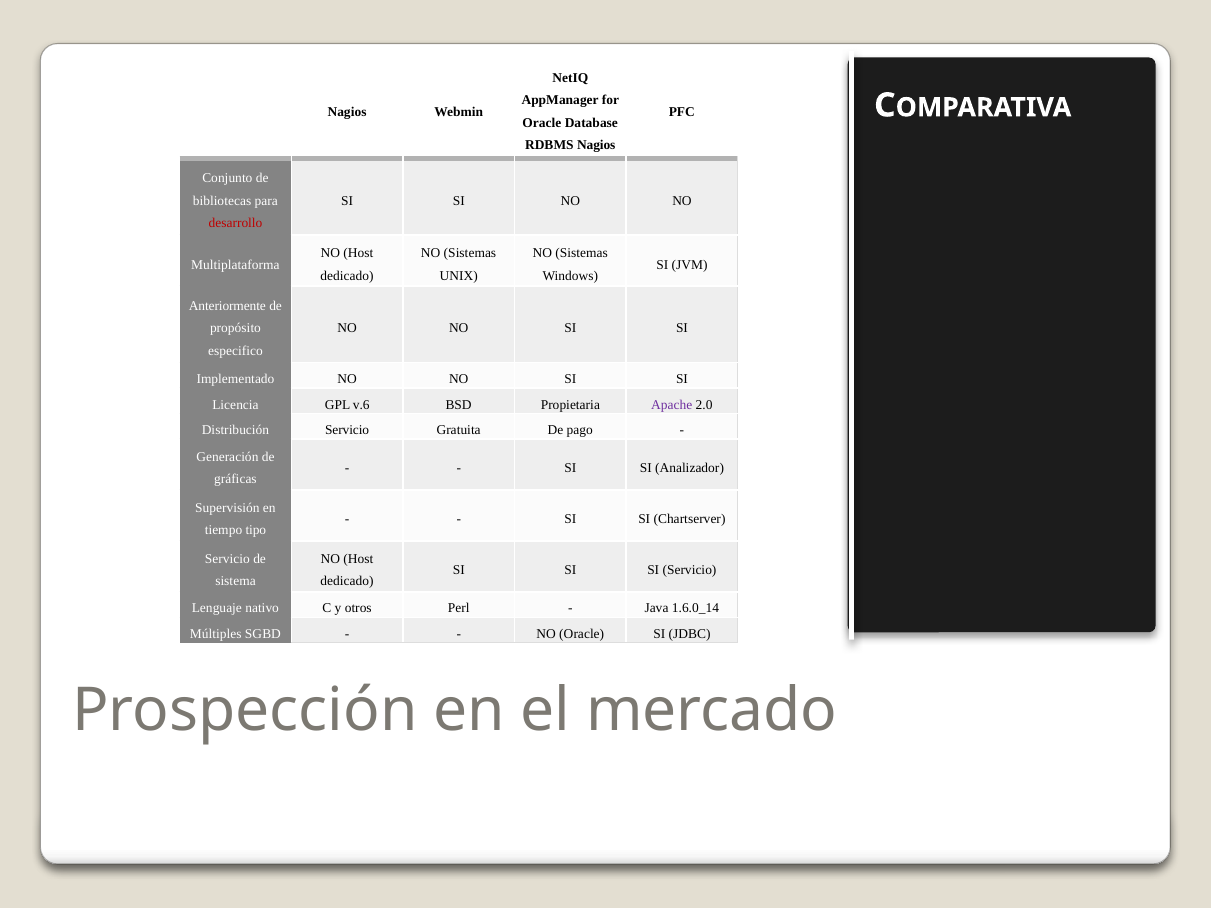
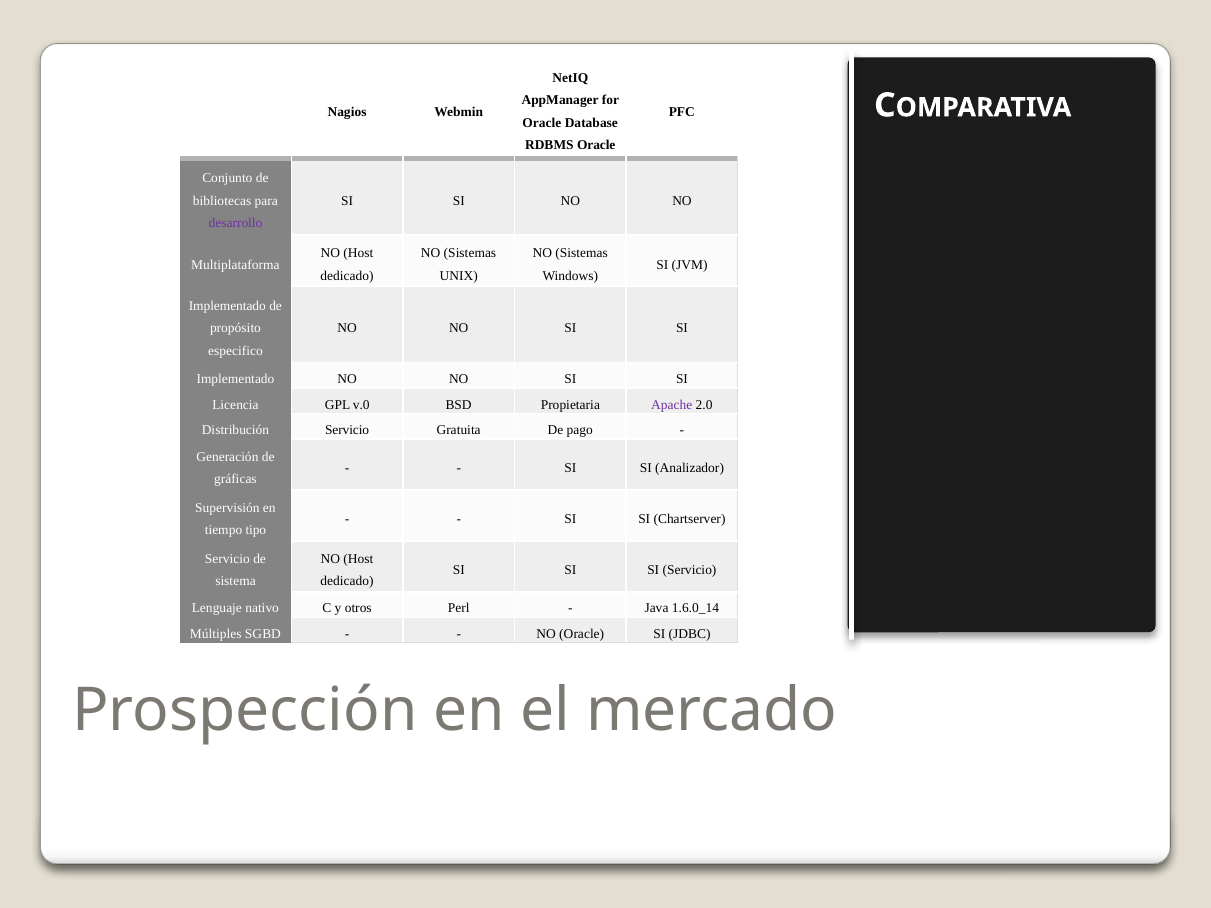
RDBMS Nagios: Nagios -> Oracle
desarrollo colour: red -> purple
Anteriormente at (227, 306): Anteriormente -> Implementado
v.6: v.6 -> v.0
